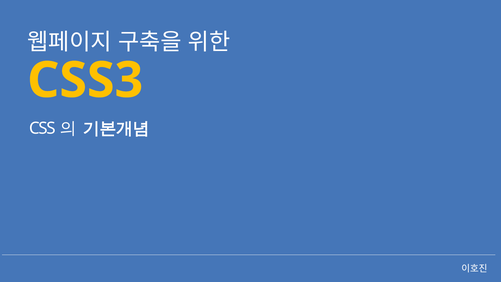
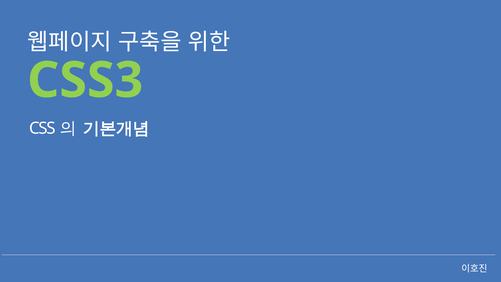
CSS3 colour: yellow -> light green
